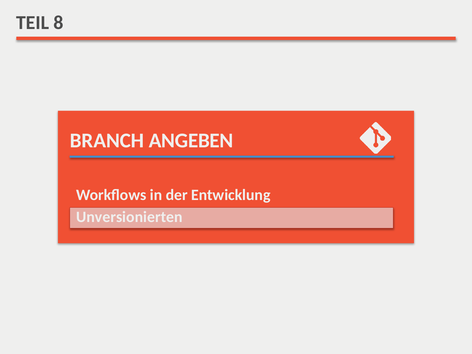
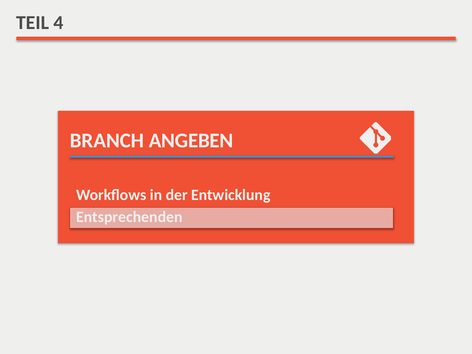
8: 8 -> 4
Unversionierten: Unversionierten -> Entsprechenden
